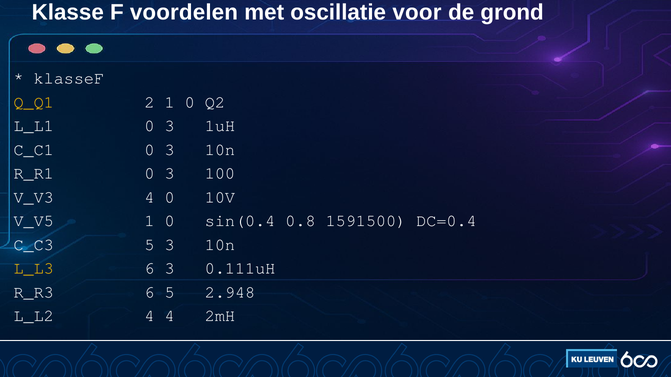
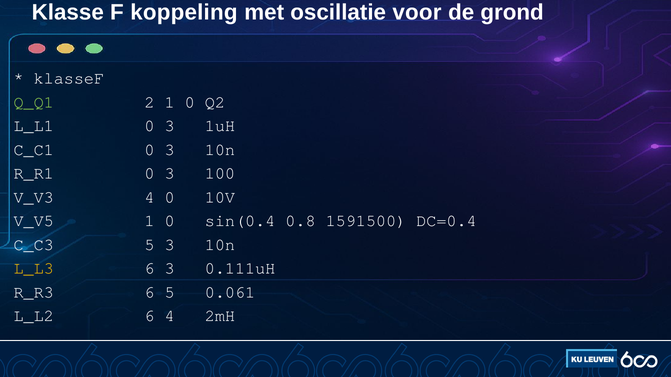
voordelen: voordelen -> koppeling
Q_Q1 colour: yellow -> light green
2.948: 2.948 -> 0.061
L_L2 4: 4 -> 6
